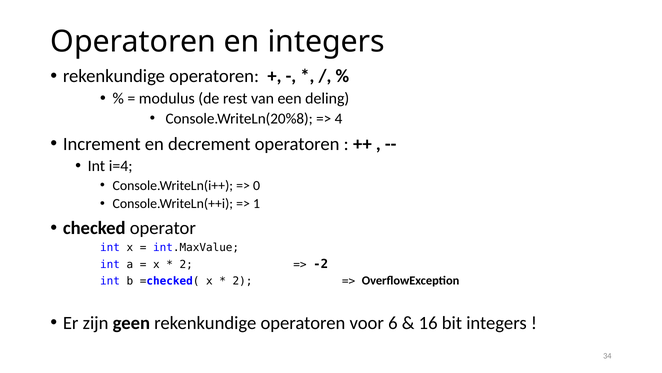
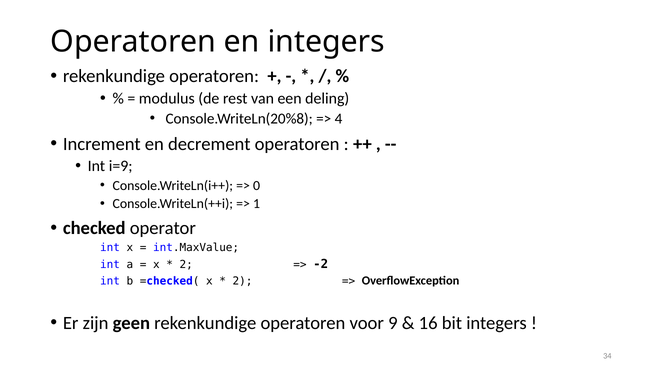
i=4: i=4 -> i=9
6: 6 -> 9
